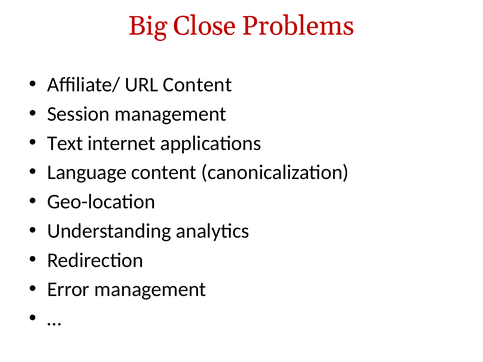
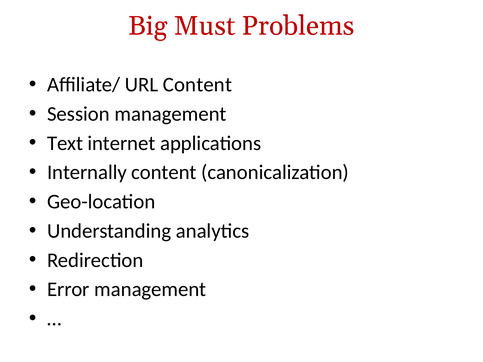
Close: Close -> Must
Language: Language -> Internally
